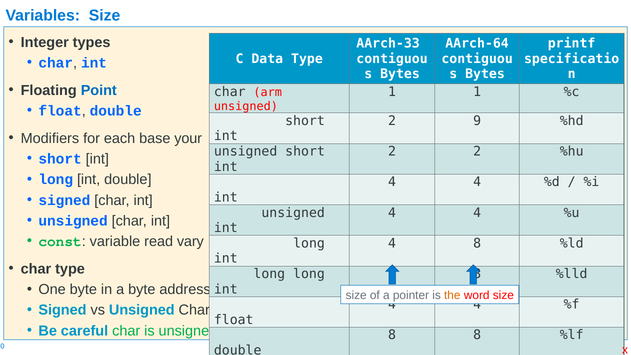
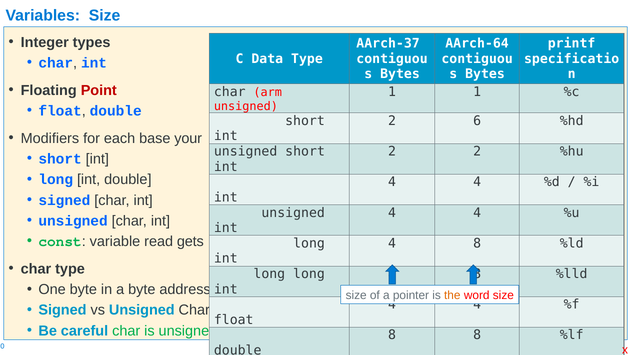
AArch-33: AArch-33 -> AArch-37
Point colour: blue -> red
9: 9 -> 6
vary: vary -> gets
